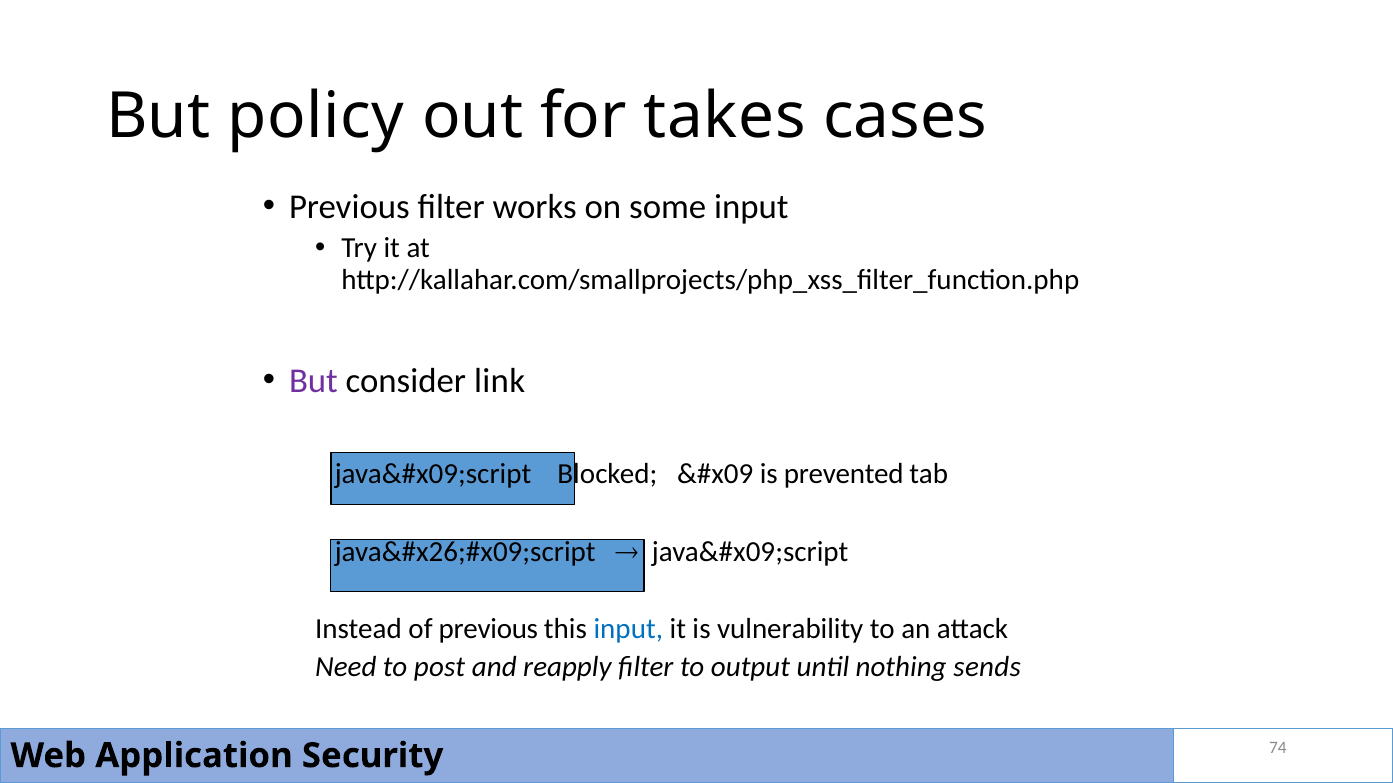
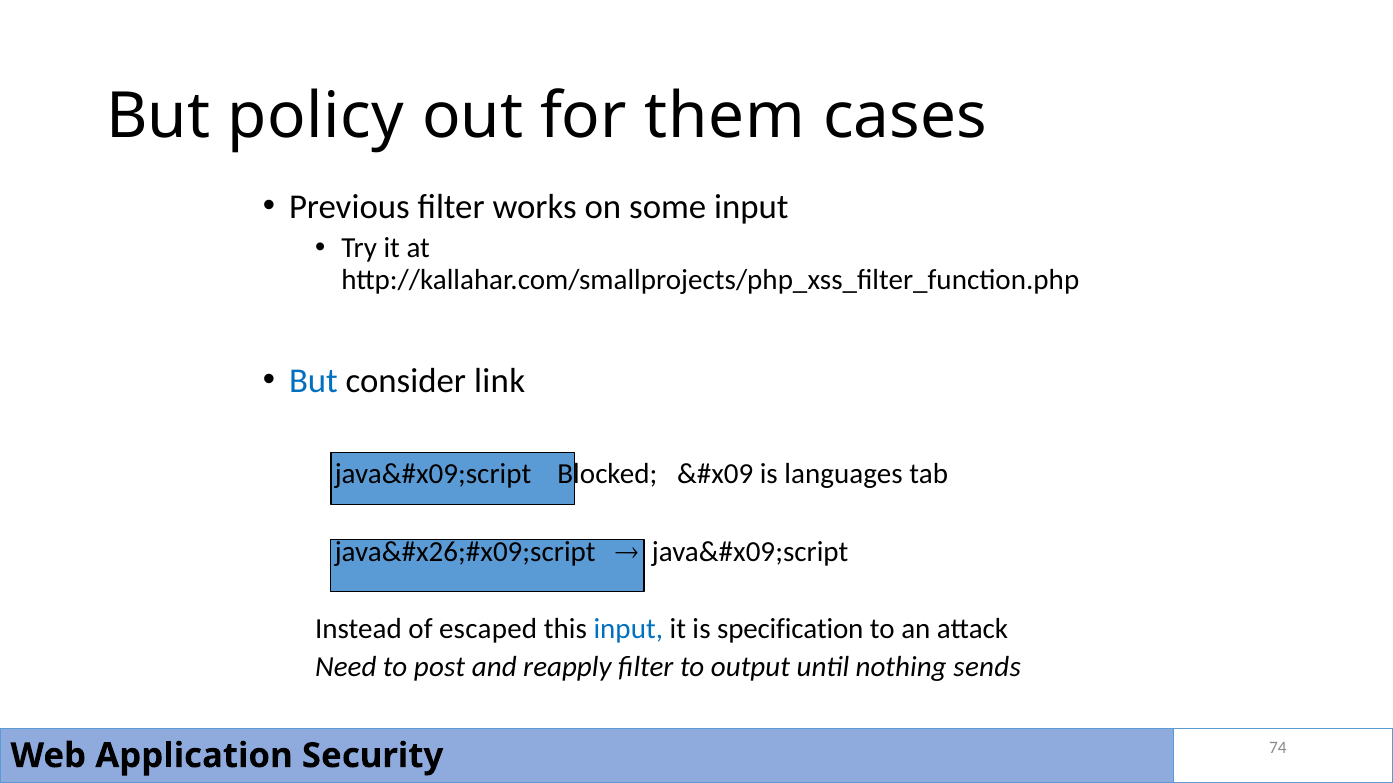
takes: takes -> them
But at (313, 381) colour: purple -> blue
prevented: prevented -> languages
of previous: previous -> escaped
vulnerability: vulnerability -> specification
